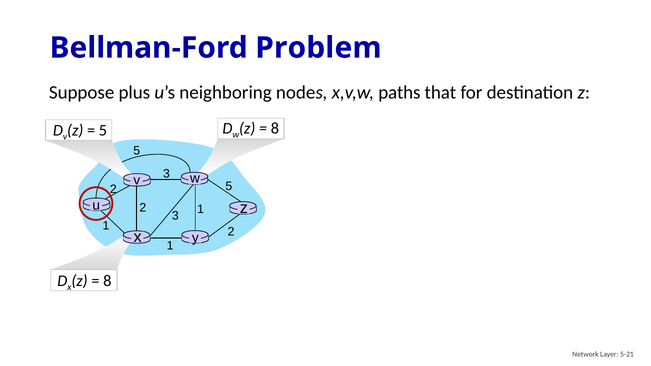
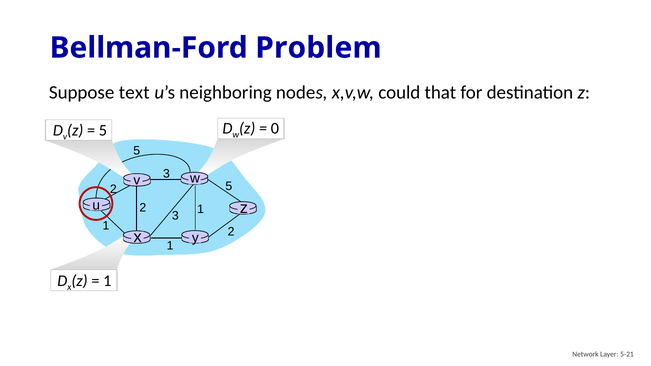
plus: plus -> text
paths: paths -> could
8 at (275, 128): 8 -> 0
8 at (107, 281): 8 -> 1
